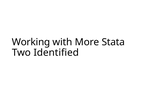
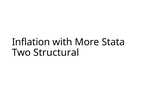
Working: Working -> Inflation
Identified: Identified -> Structural
